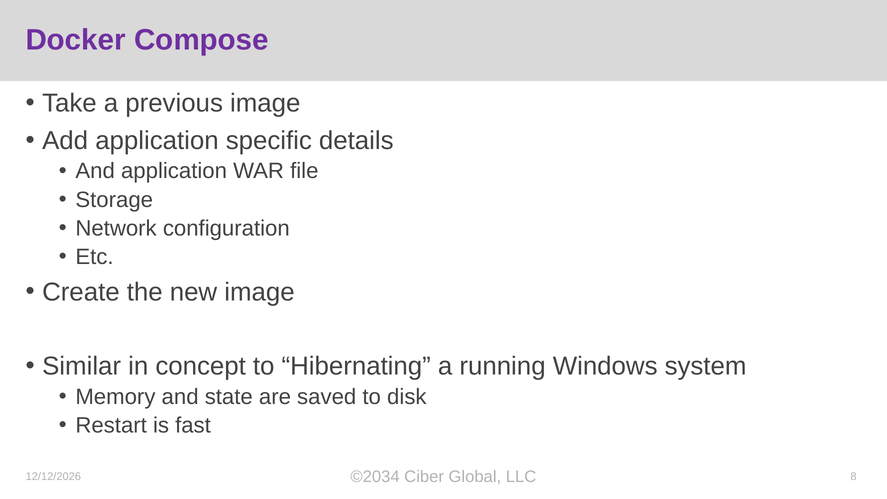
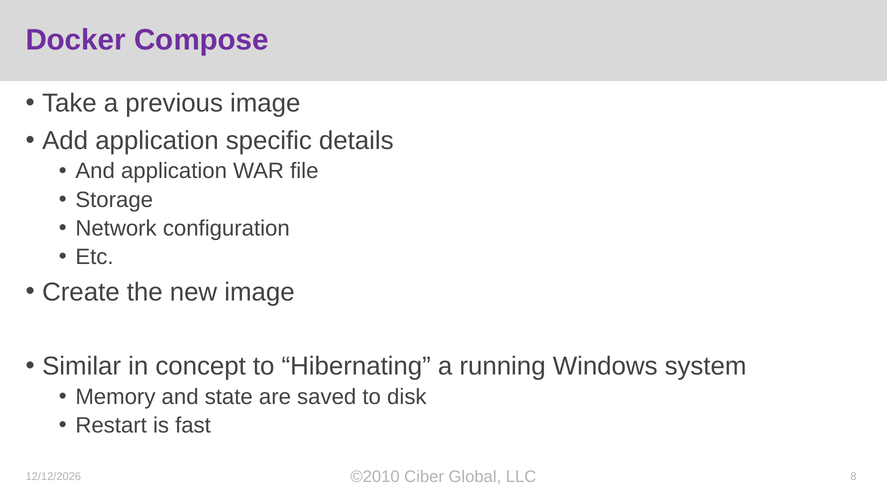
©2034: ©2034 -> ©2010
